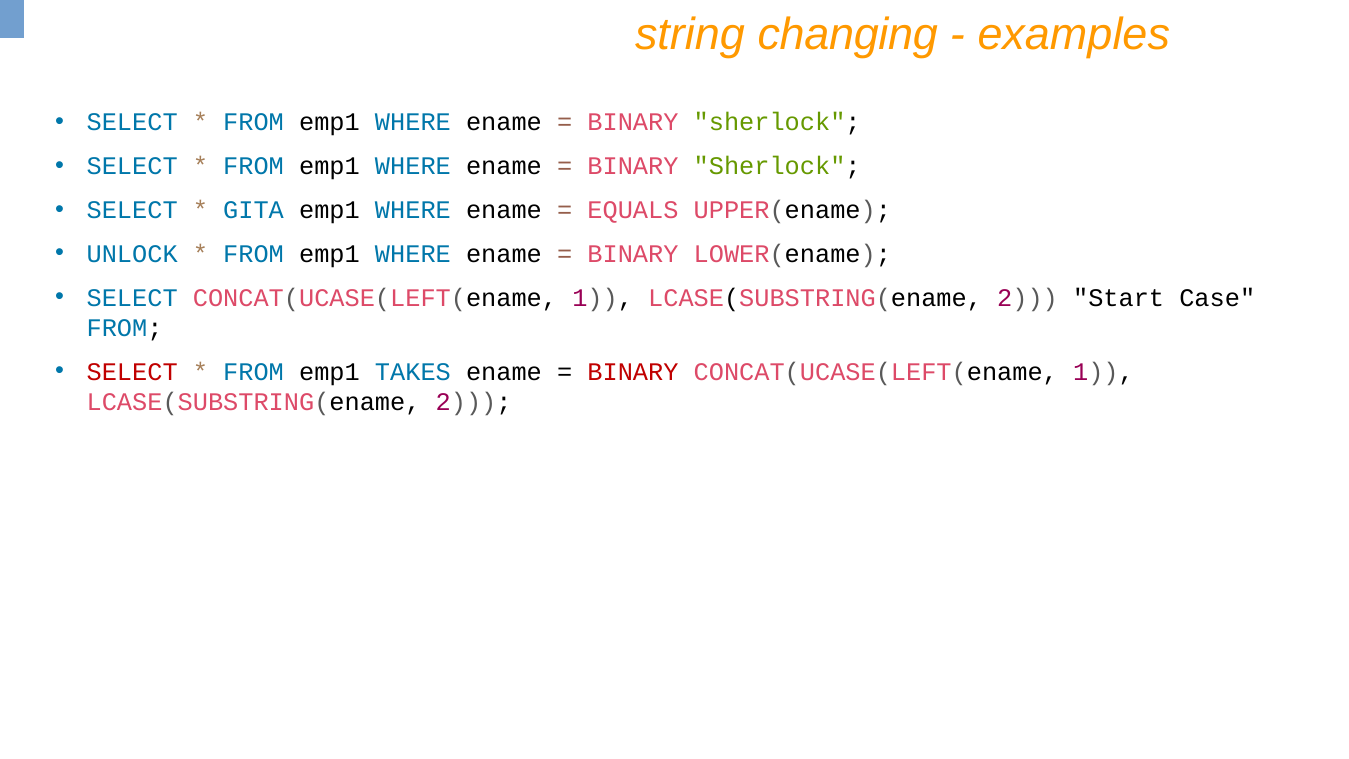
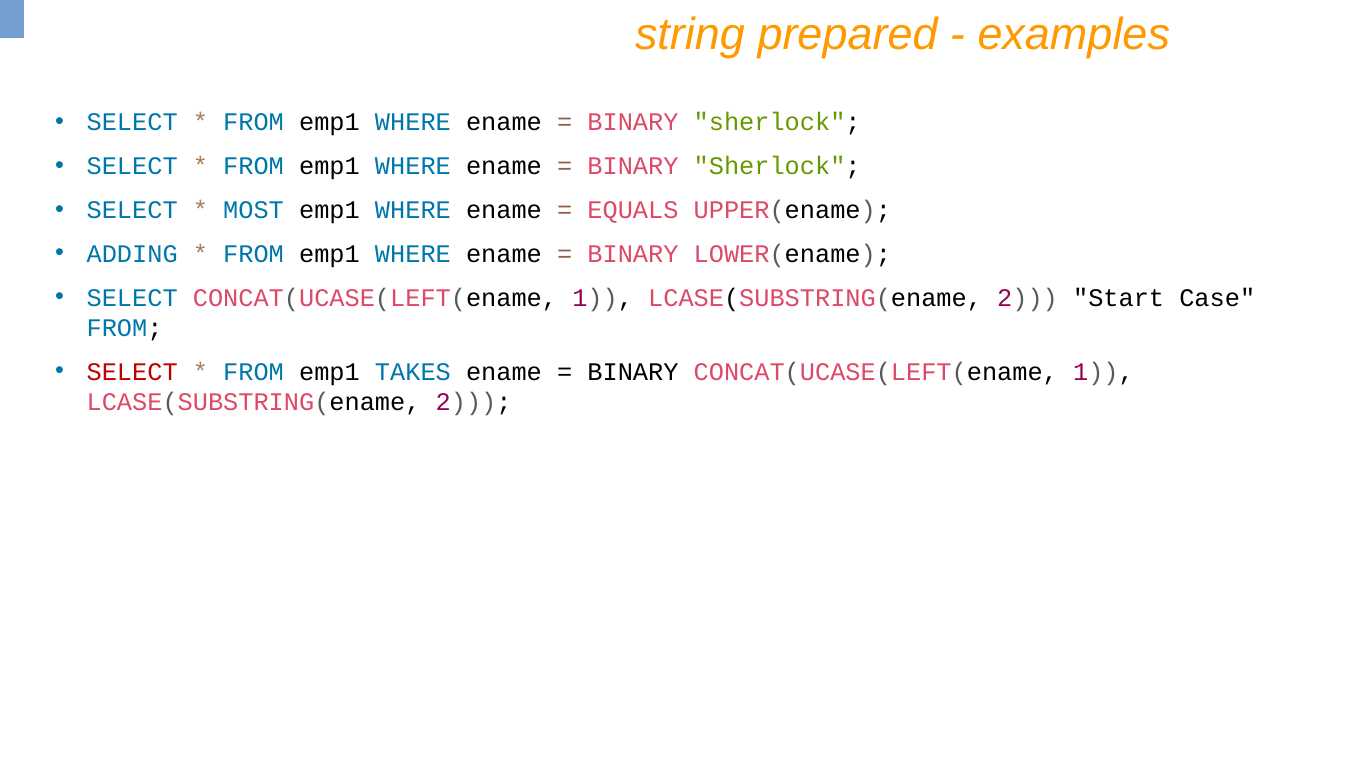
changing: changing -> prepared
GITA: GITA -> MOST
UNLOCK: UNLOCK -> ADDING
BINARY at (633, 372) colour: red -> black
